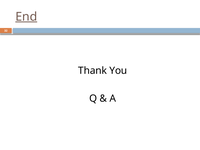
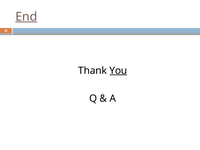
You underline: none -> present
